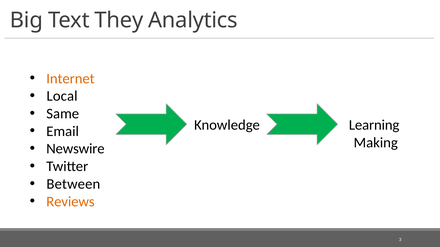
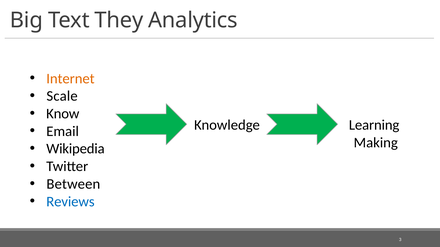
Local: Local -> Scale
Same: Same -> Know
Newswire: Newswire -> Wikipedia
Reviews colour: orange -> blue
